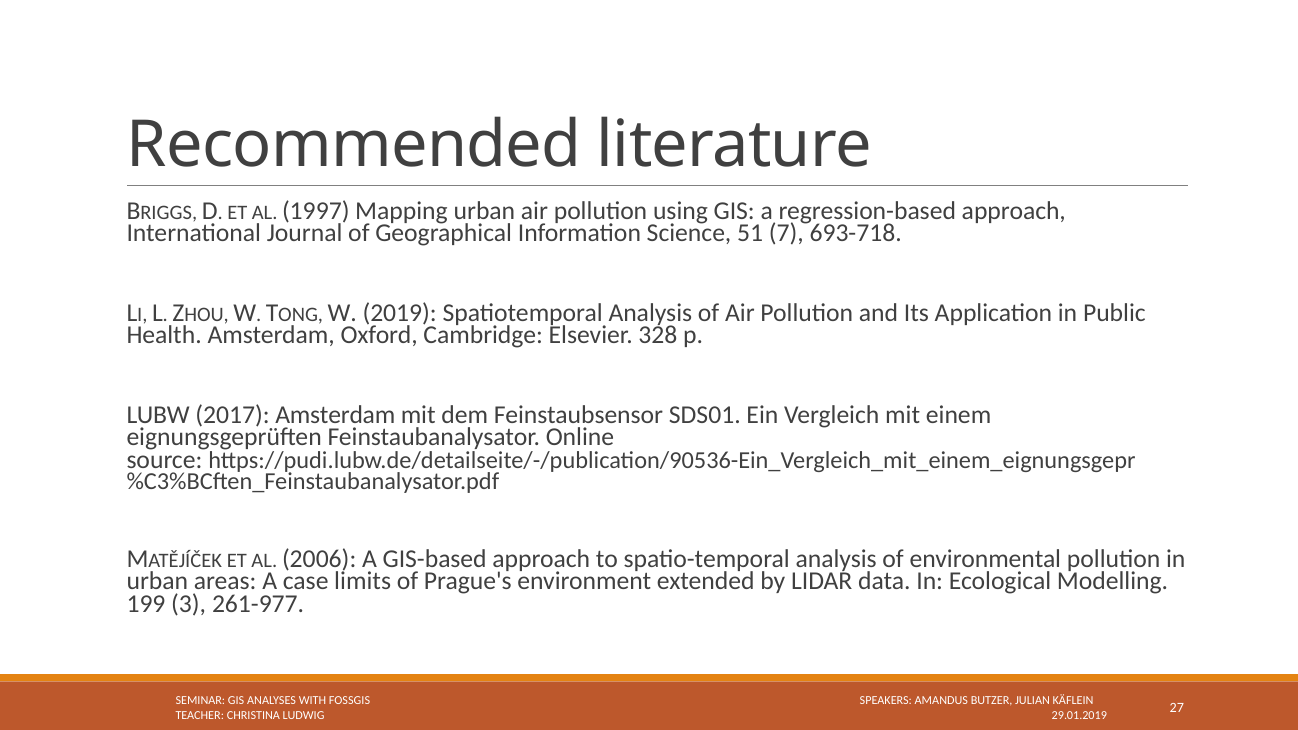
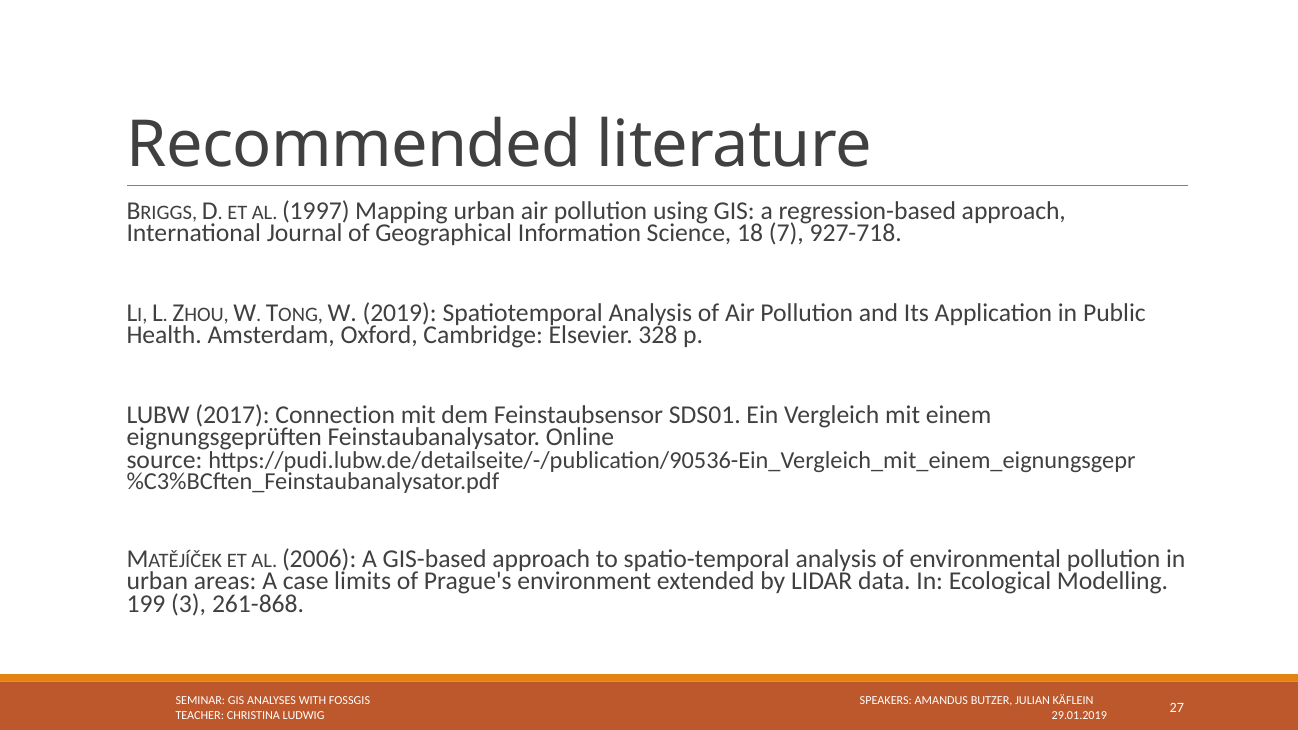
51: 51 -> 18
693-718: 693-718 -> 927-718
2017 Amsterdam: Amsterdam -> Connection
261-977: 261-977 -> 261-868
